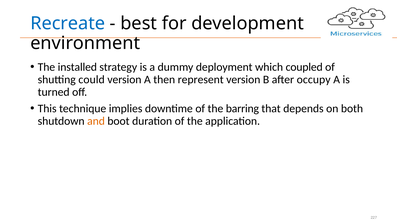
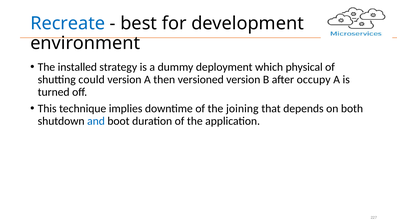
coupled: coupled -> physical
represent: represent -> versioned
barring: barring -> joining
and colour: orange -> blue
